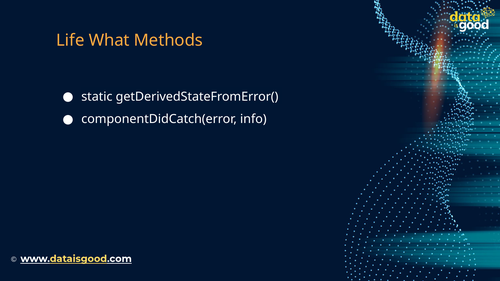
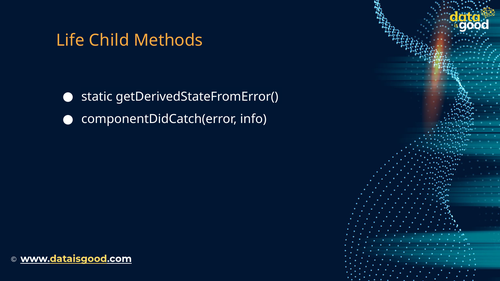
What: What -> Child
